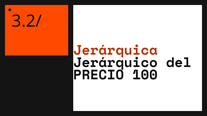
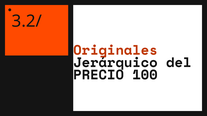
Jerárquica: Jerárquica -> Originales
